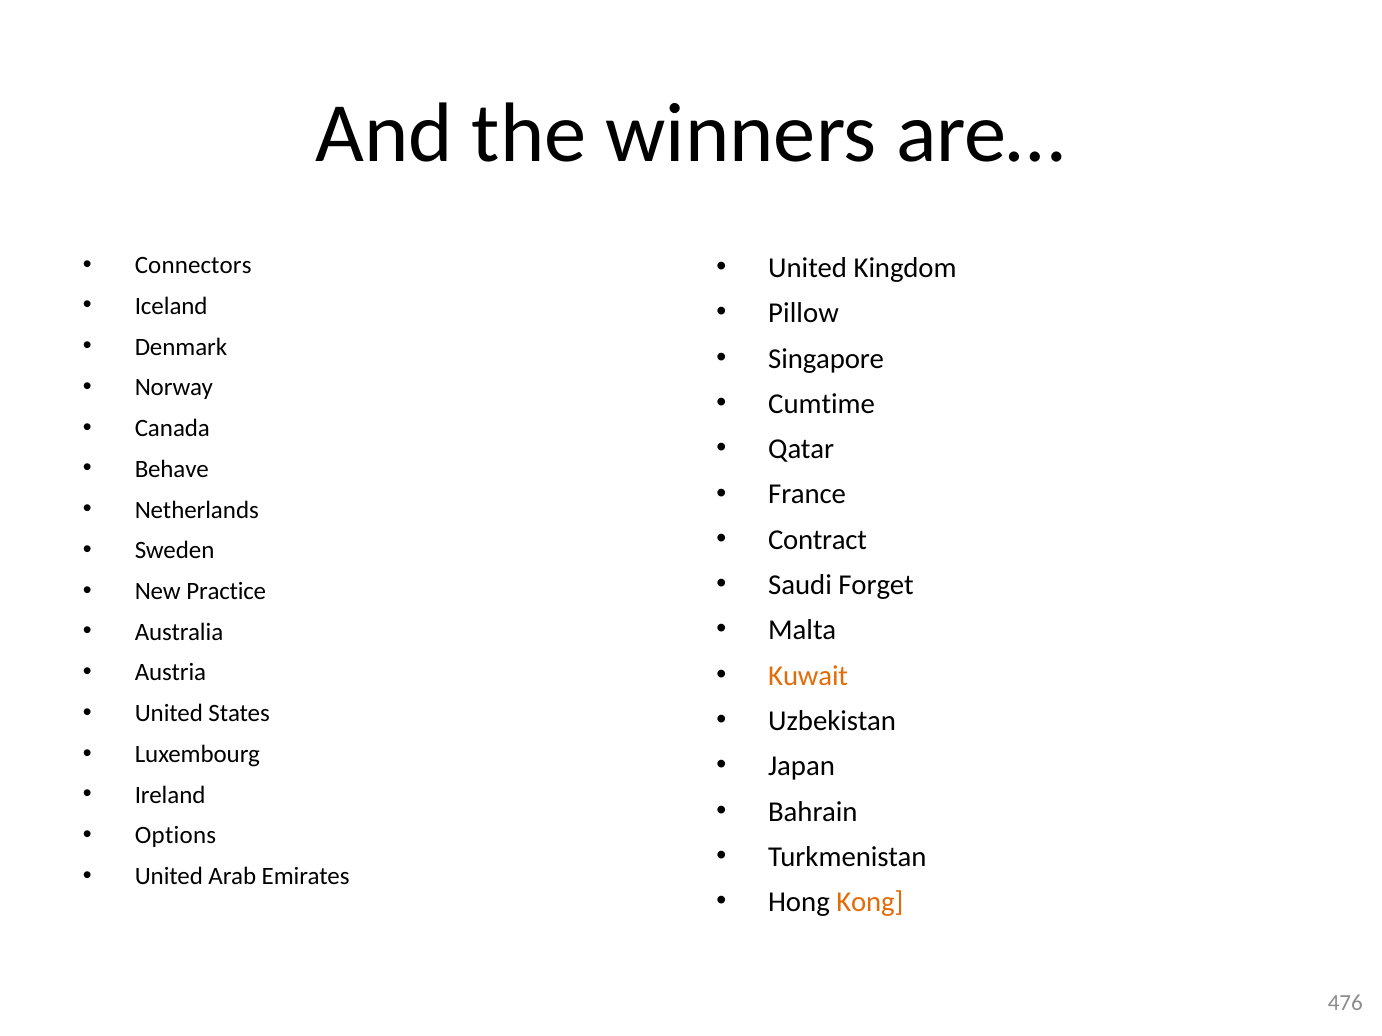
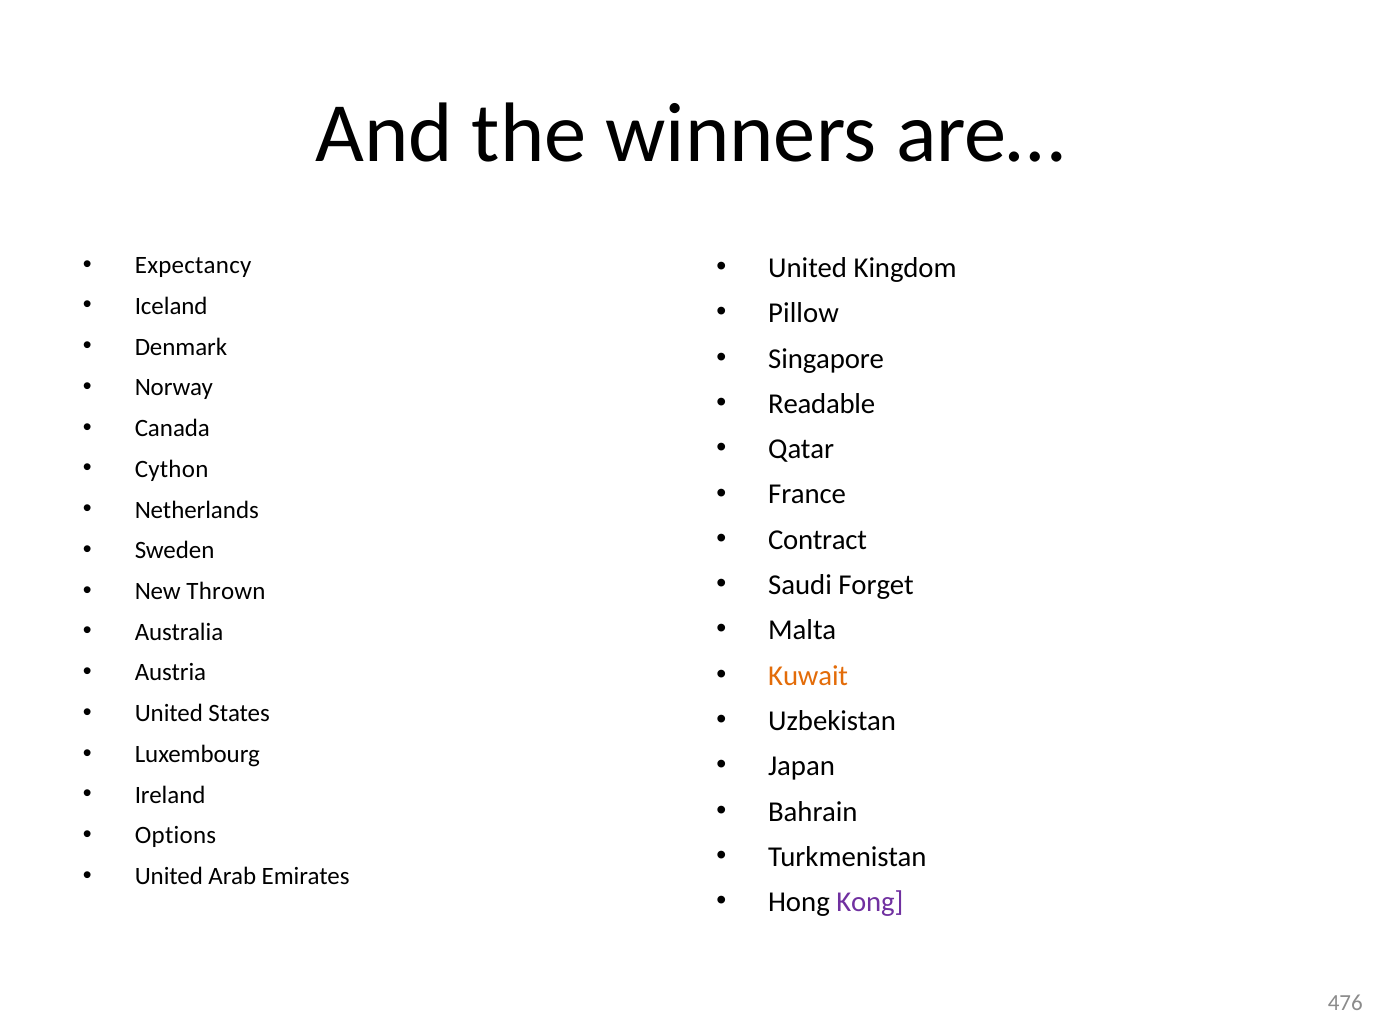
Connectors: Connectors -> Expectancy
Cumtime: Cumtime -> Readable
Behave: Behave -> Cython
Practice: Practice -> Thrown
Kong colour: orange -> purple
